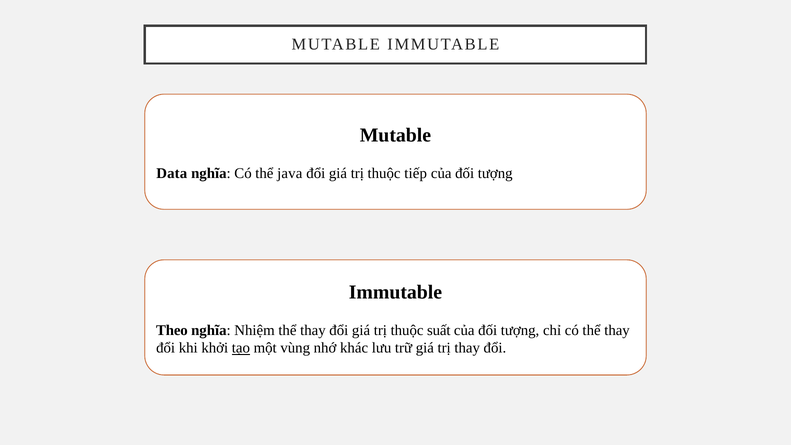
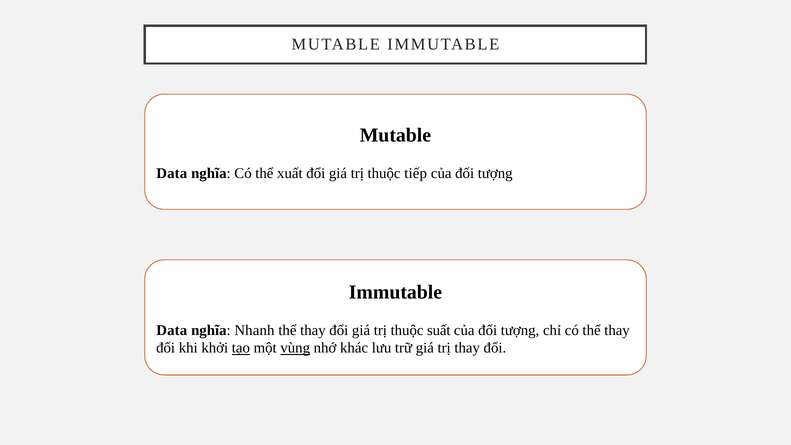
java: java -> xuất
Theo at (172, 330): Theo -> Data
Nhiệm: Nhiệm -> Nhanh
vùng underline: none -> present
